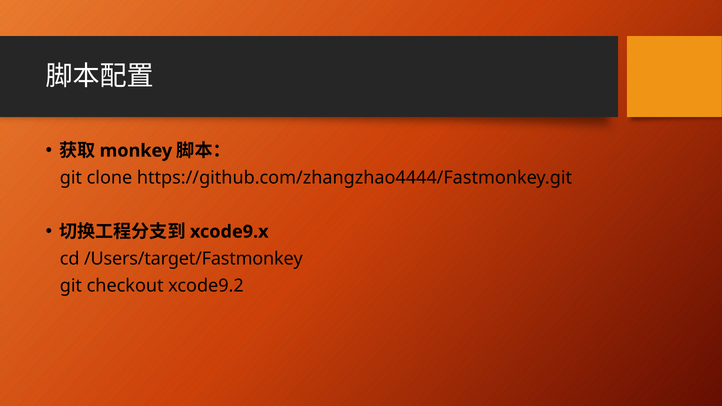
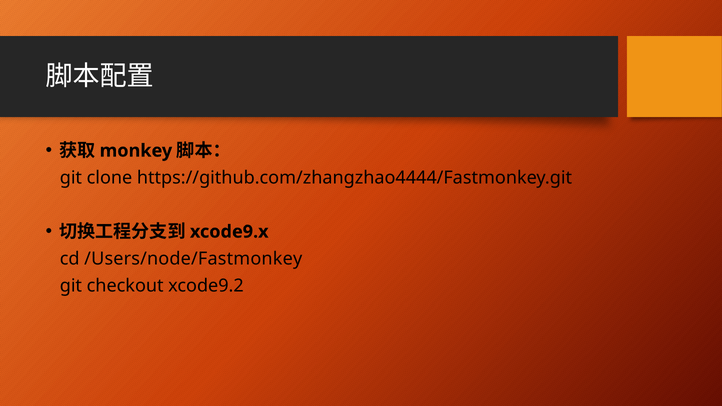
/Users/target/Fastmonkey: /Users/target/Fastmonkey -> /Users/node/Fastmonkey
